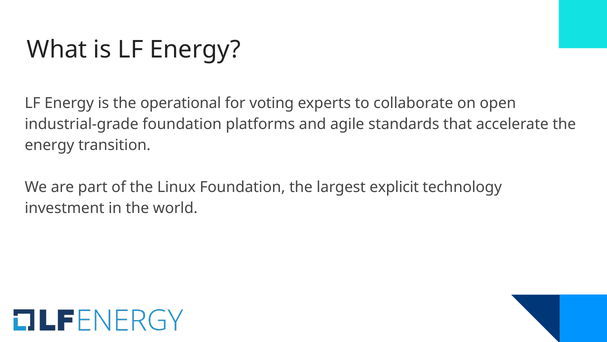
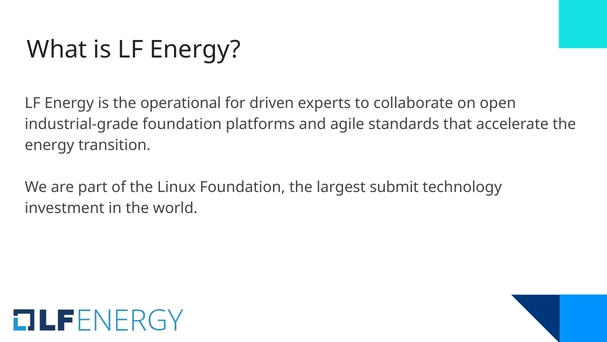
voting: voting -> driven
explicit: explicit -> submit
